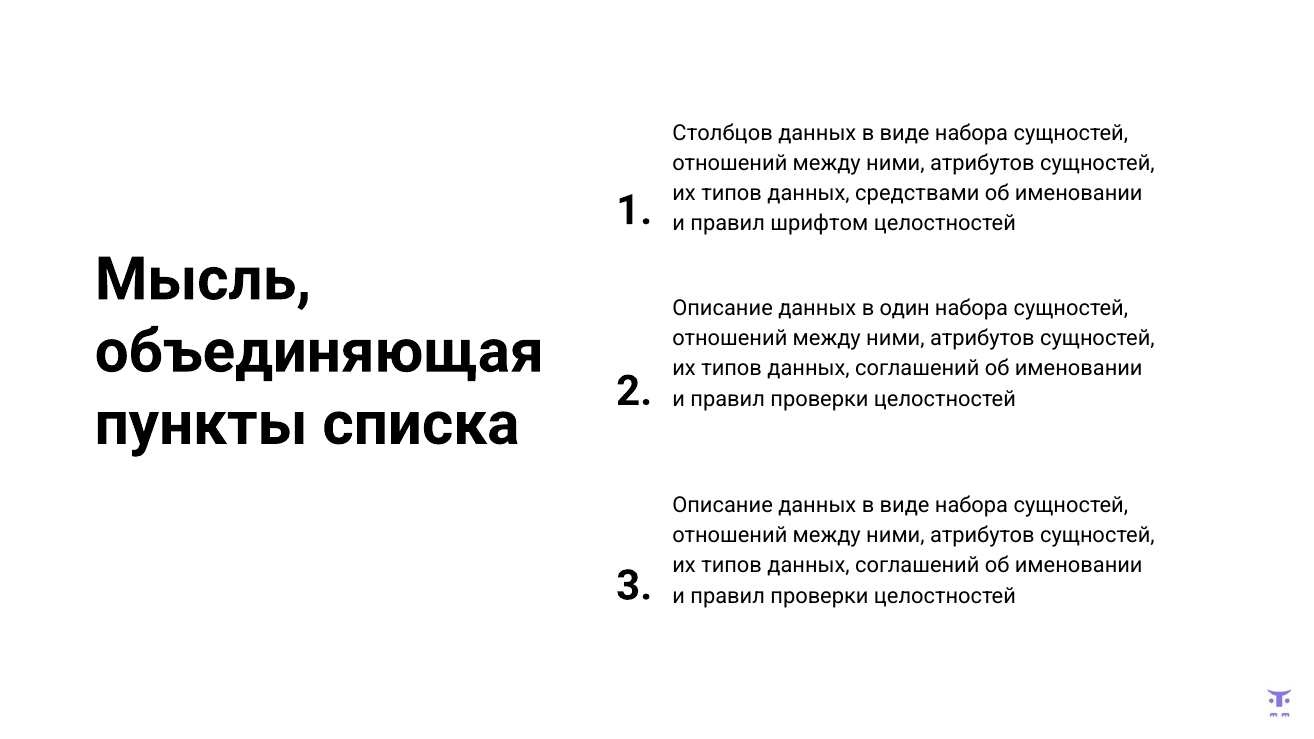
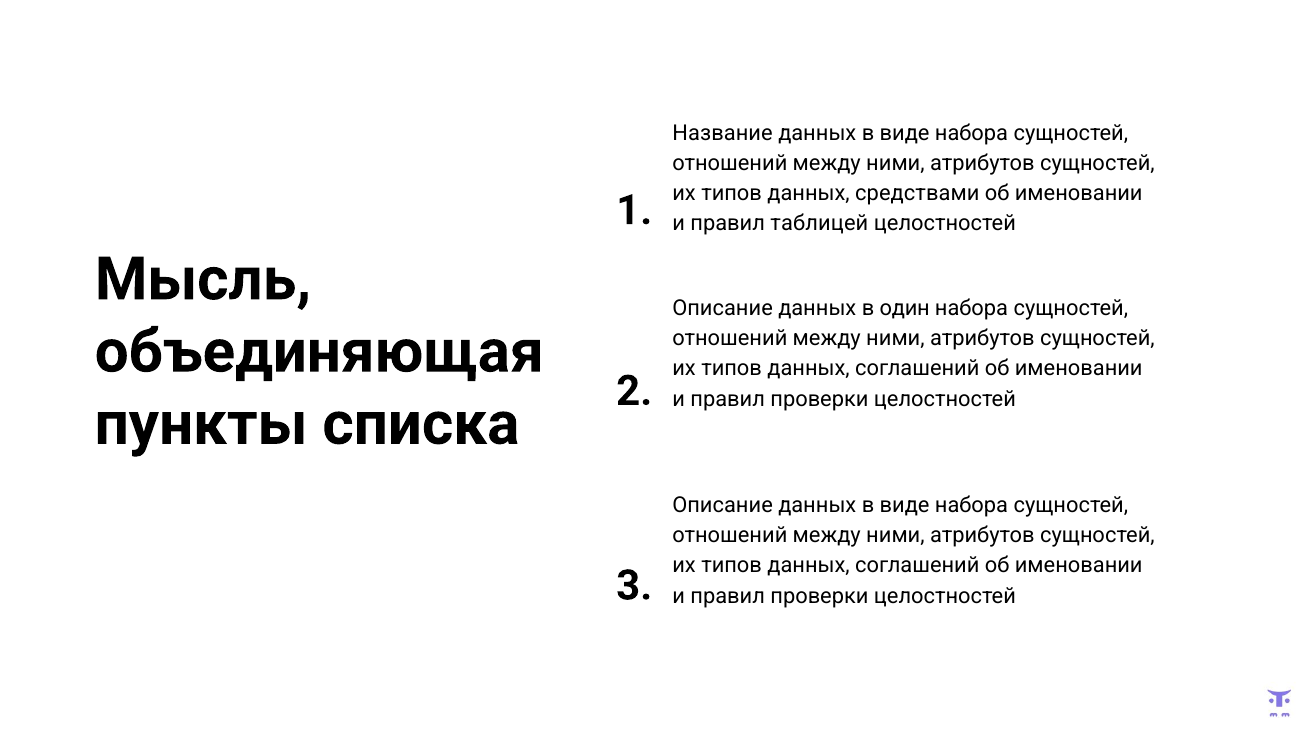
Столбцов: Столбцов -> Название
шрифтом: шрифтом -> таблицей
